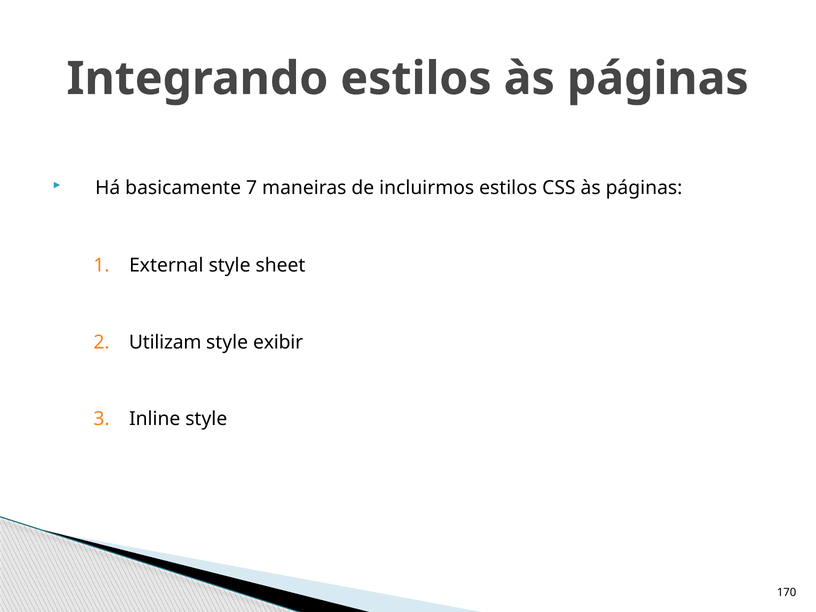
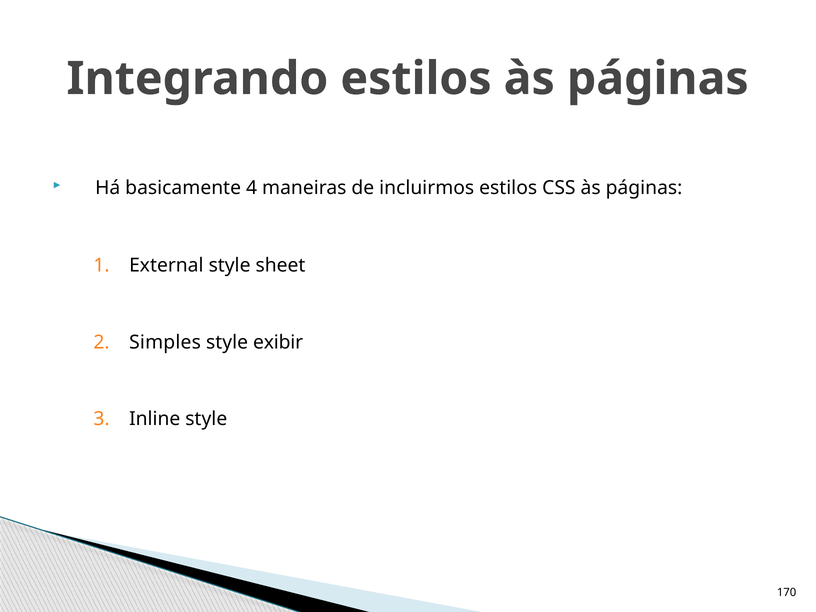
7: 7 -> 4
Utilizam: Utilizam -> Simples
